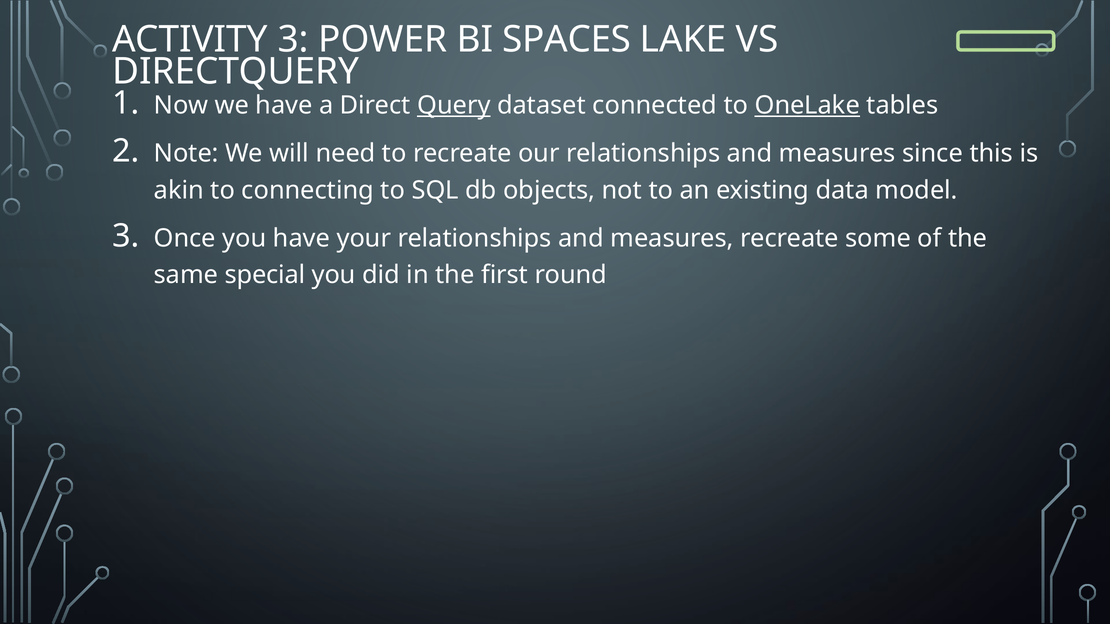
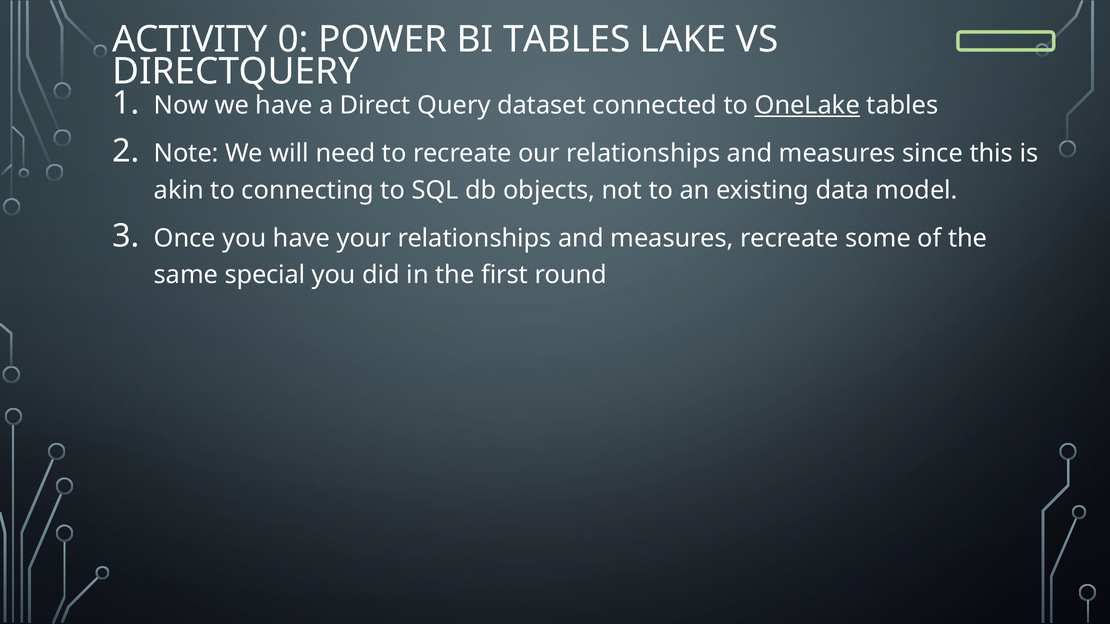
ACTIVITY 3: 3 -> 0
BI SPACES: SPACES -> TABLES
Query underline: present -> none
